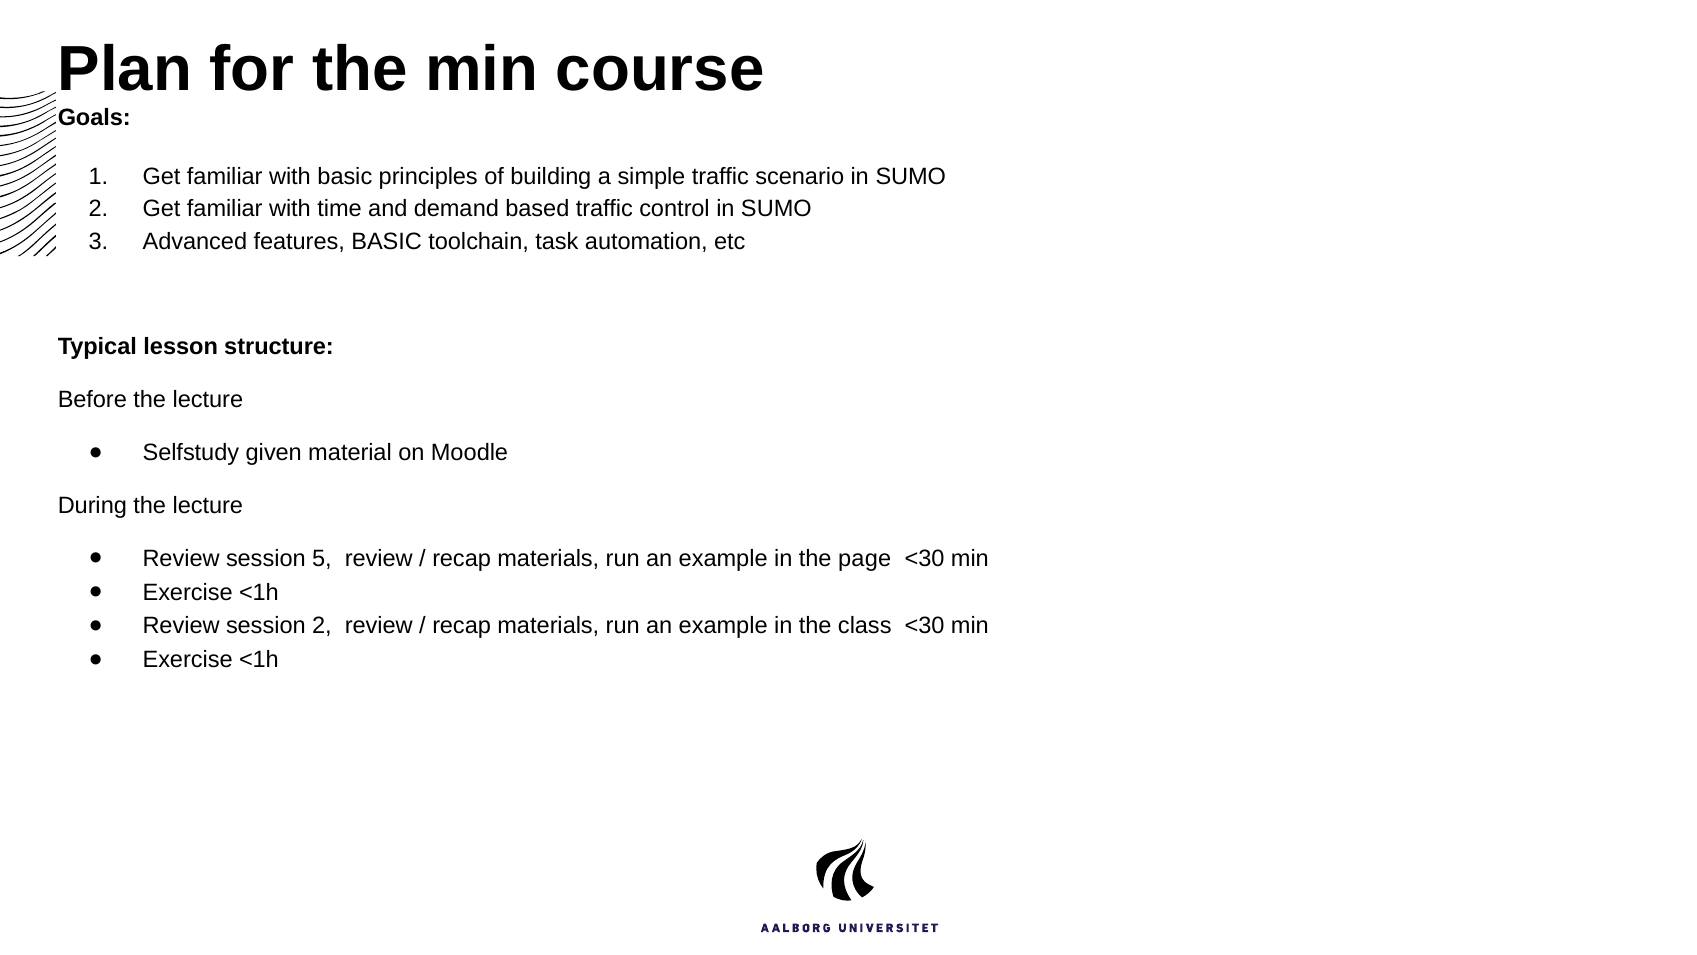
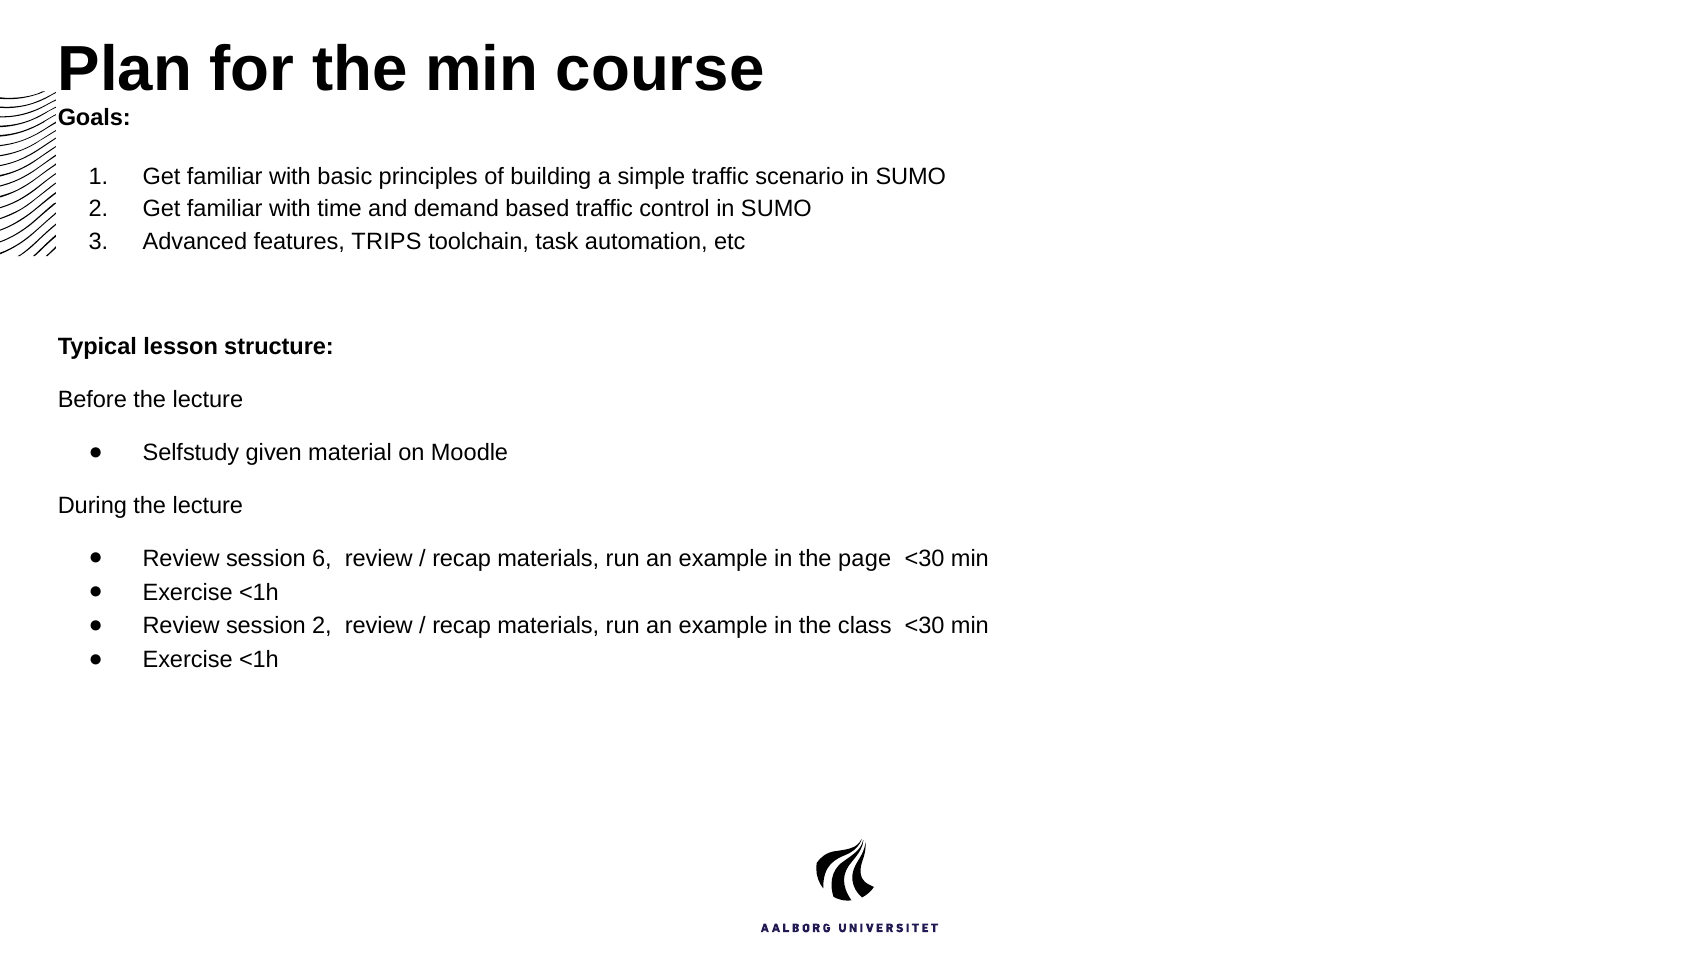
features BASIC: BASIC -> TRIPS
5: 5 -> 6
